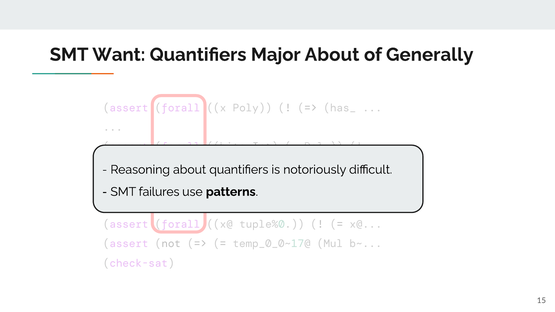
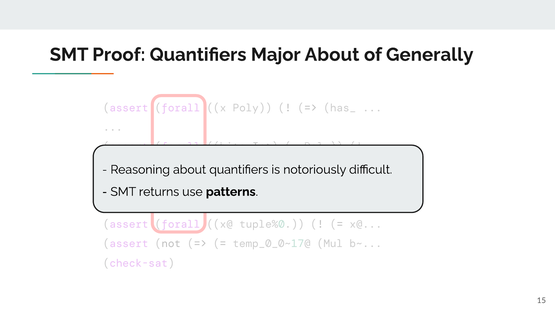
Want: Want -> Proof
failures: failures -> returns
